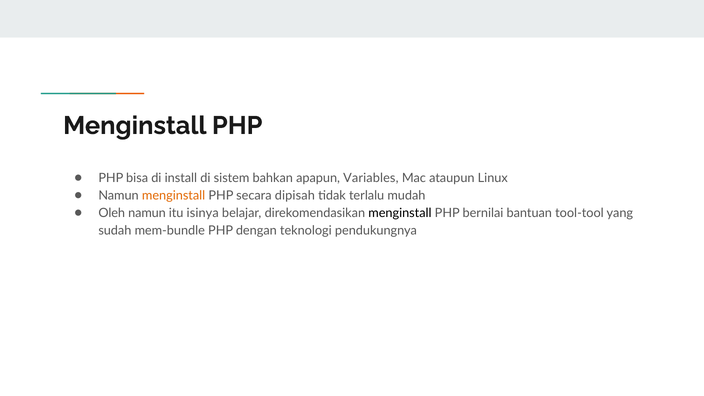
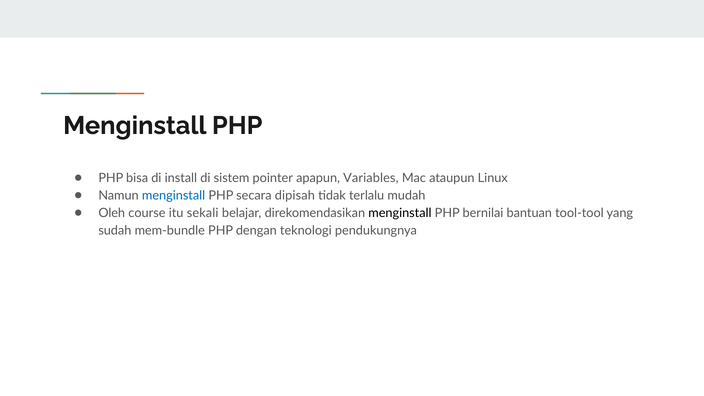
bahkan: bahkan -> pointer
menginstall at (174, 195) colour: orange -> blue
Oleh namun: namun -> course
isinya: isinya -> sekali
